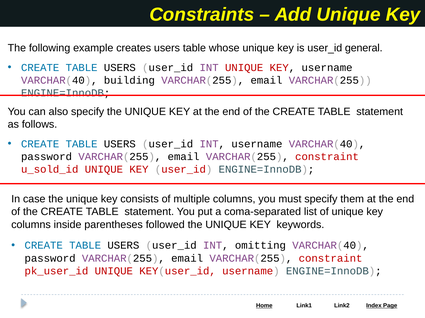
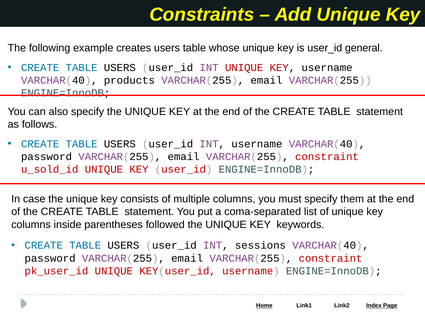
building: building -> products
omitting: omitting -> sessions
